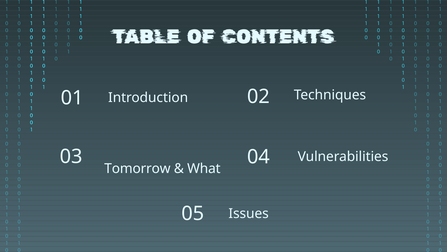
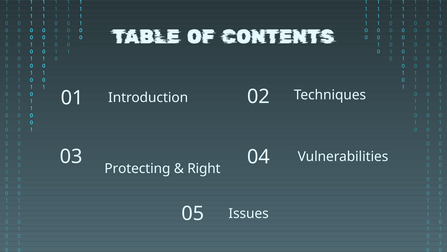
Tomorrow: Tomorrow -> Protecting
What: What -> Right
